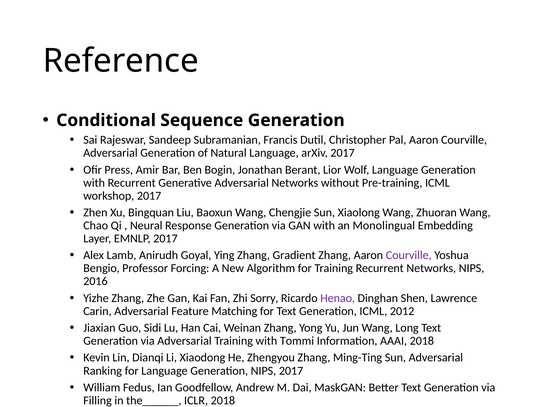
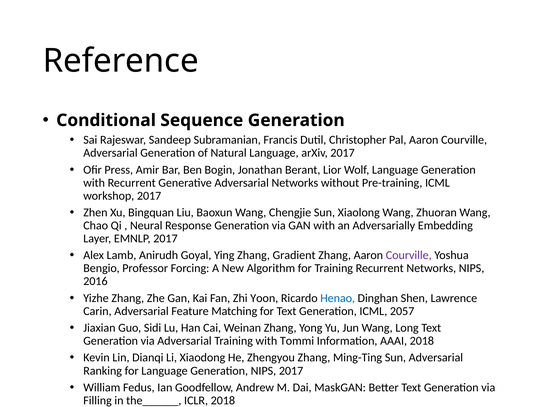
Monolingual: Monolingual -> Adversarially
Sorry: Sorry -> Yoon
Henao colour: purple -> blue
2012: 2012 -> 2057
